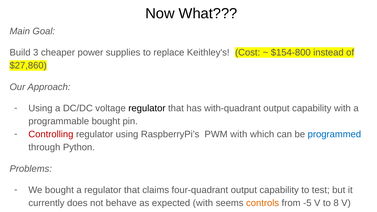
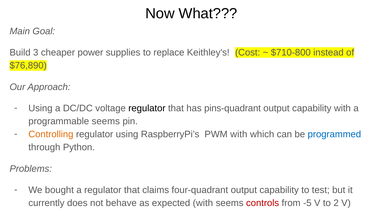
$154-800: $154-800 -> $710-800
$27,860: $27,860 -> $76,890
with-quadrant: with-quadrant -> pins-quadrant
programmable bought: bought -> seems
Controlling colour: red -> orange
controls colour: orange -> red
8: 8 -> 2
